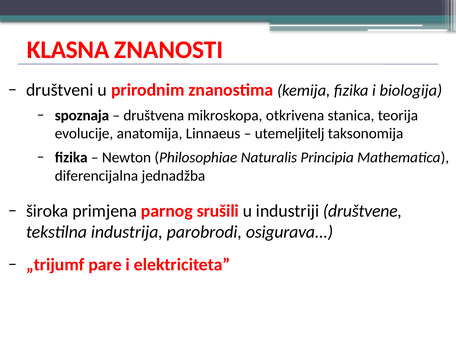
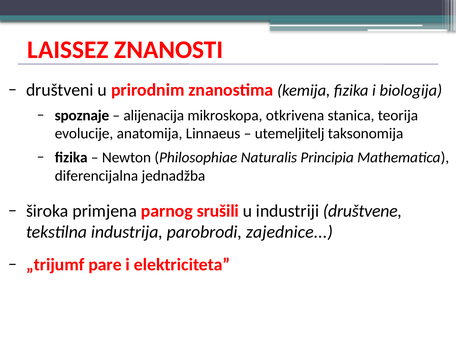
KLASNA: KLASNA -> LAISSEZ
spoznaja: spoznaja -> spoznaje
društvena: društvena -> alijenacija
osigurava: osigurava -> zajednice
